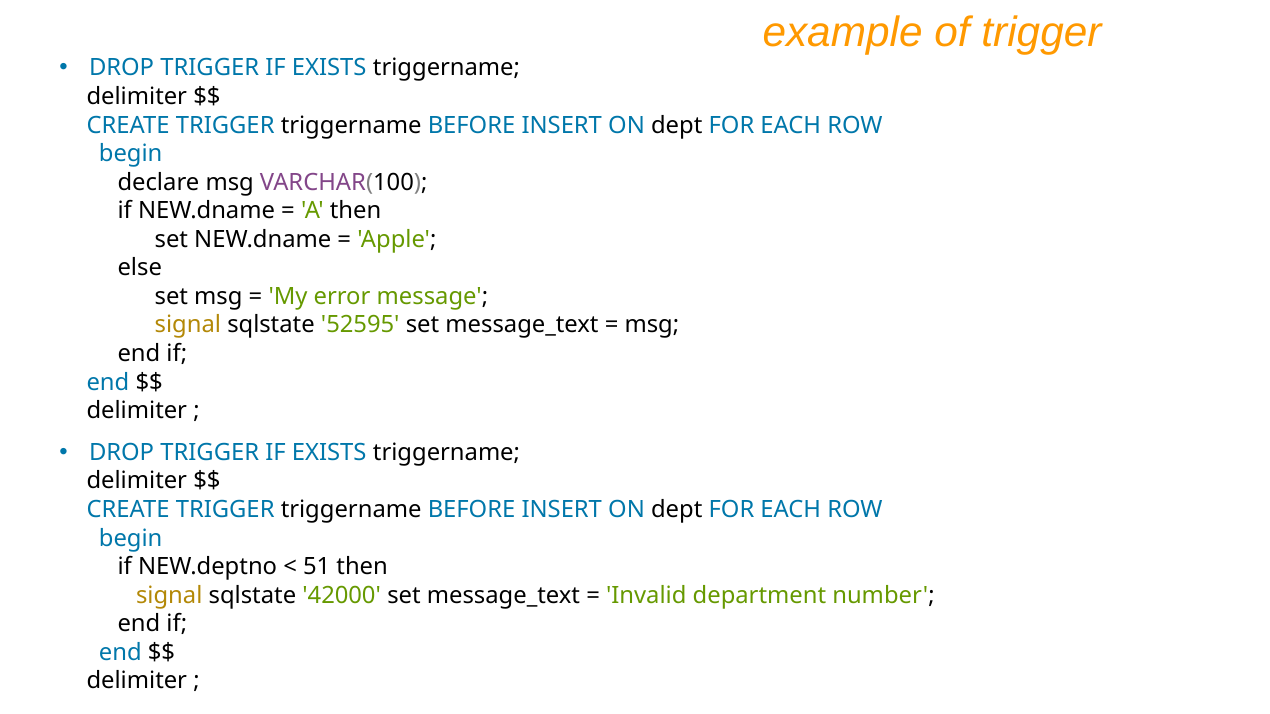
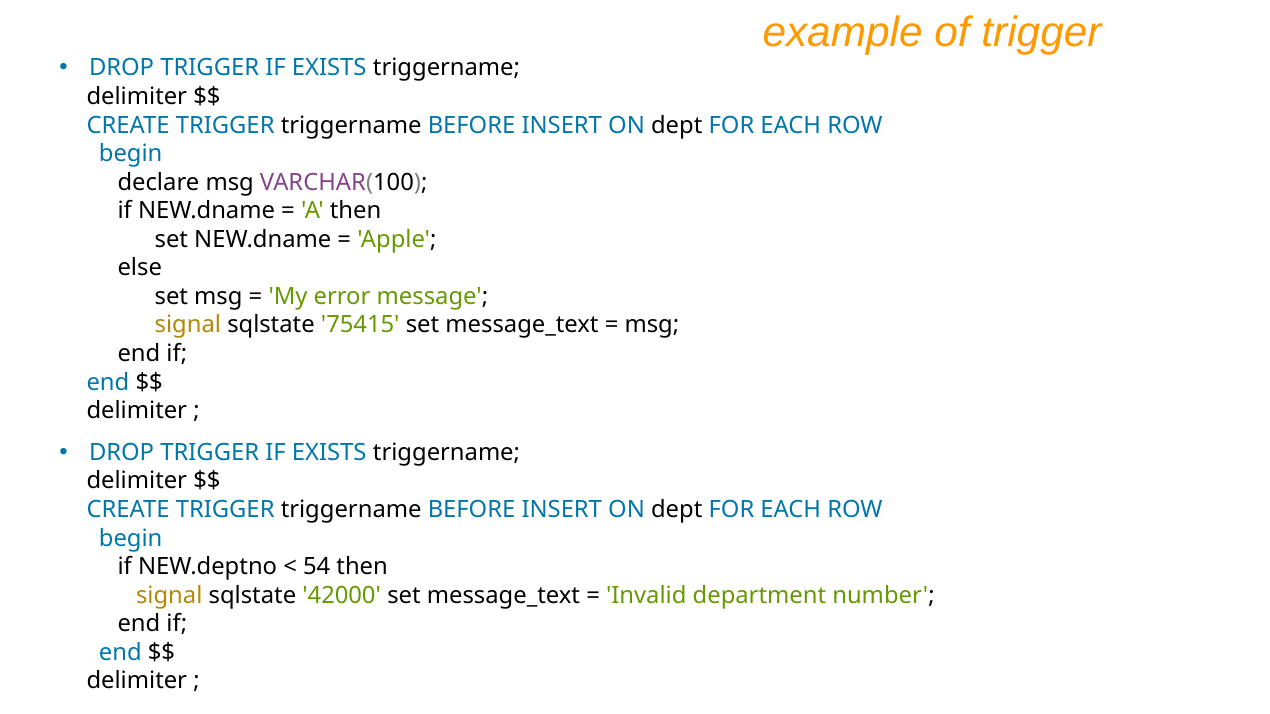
52595: 52595 -> 75415
51: 51 -> 54
